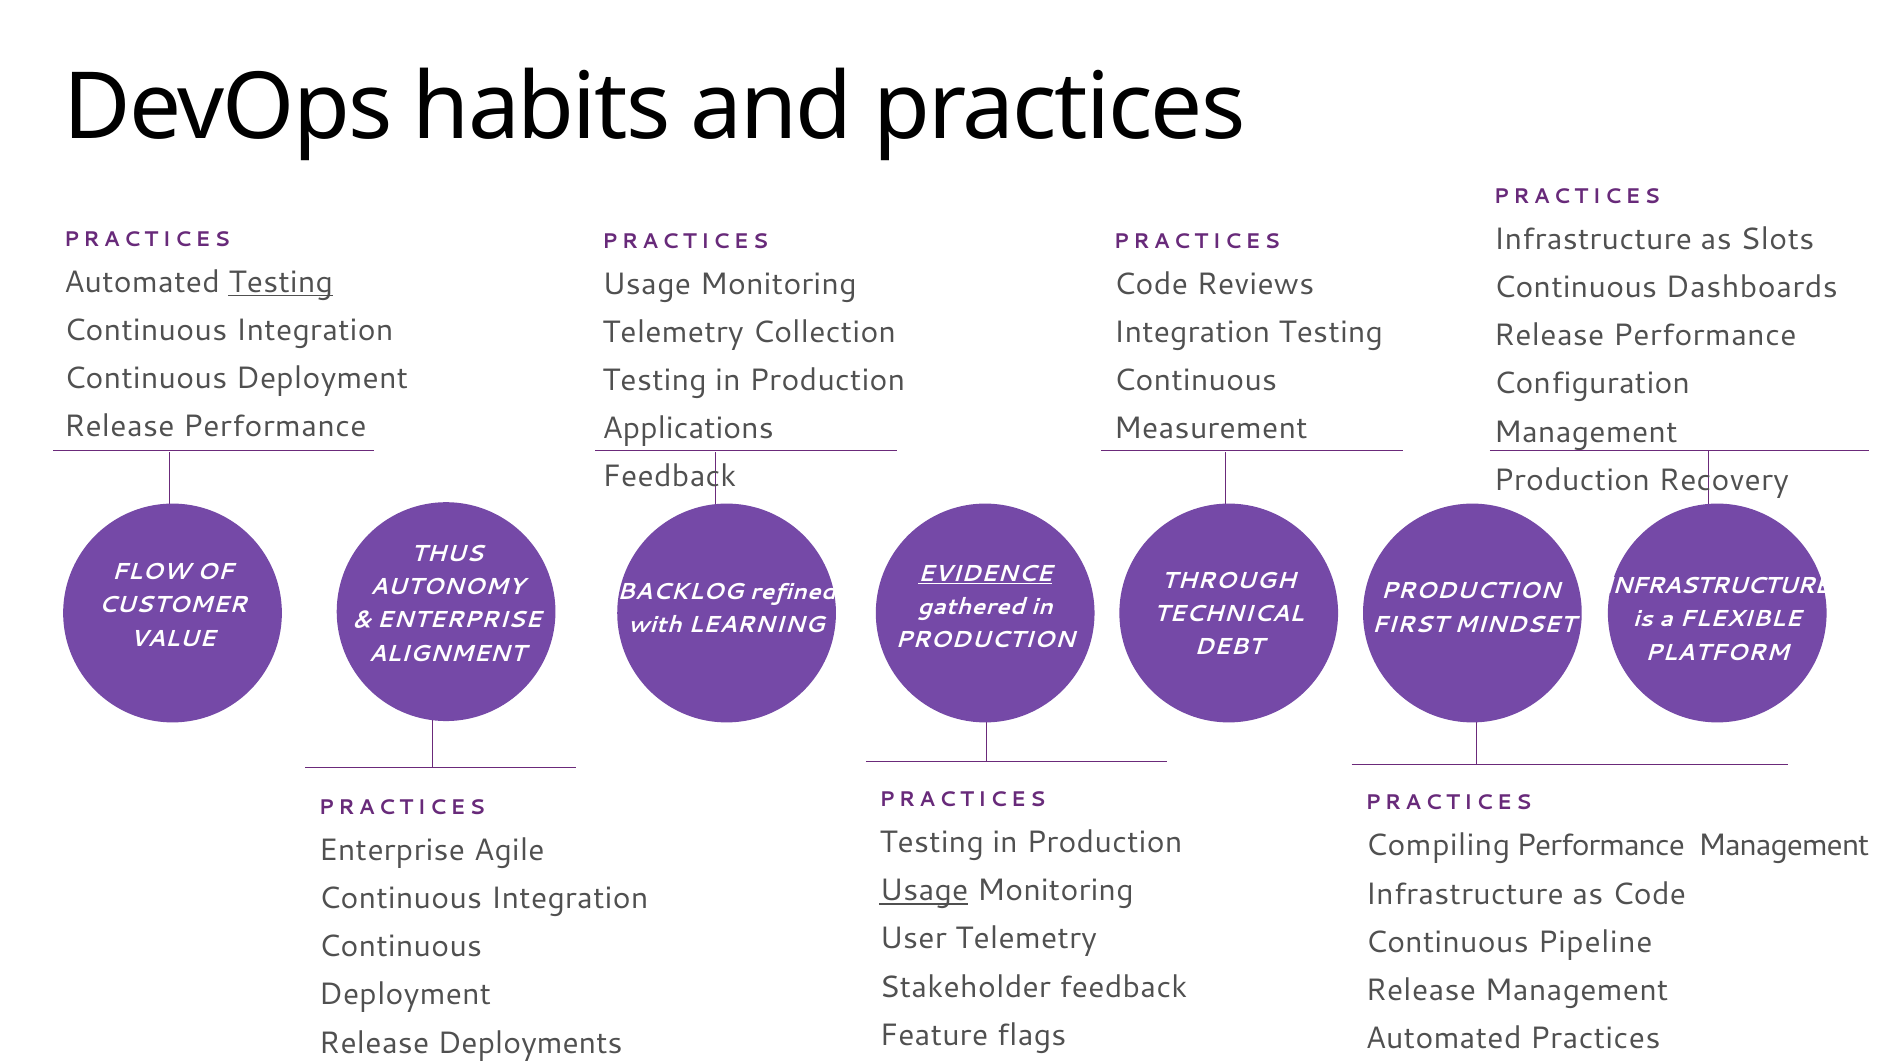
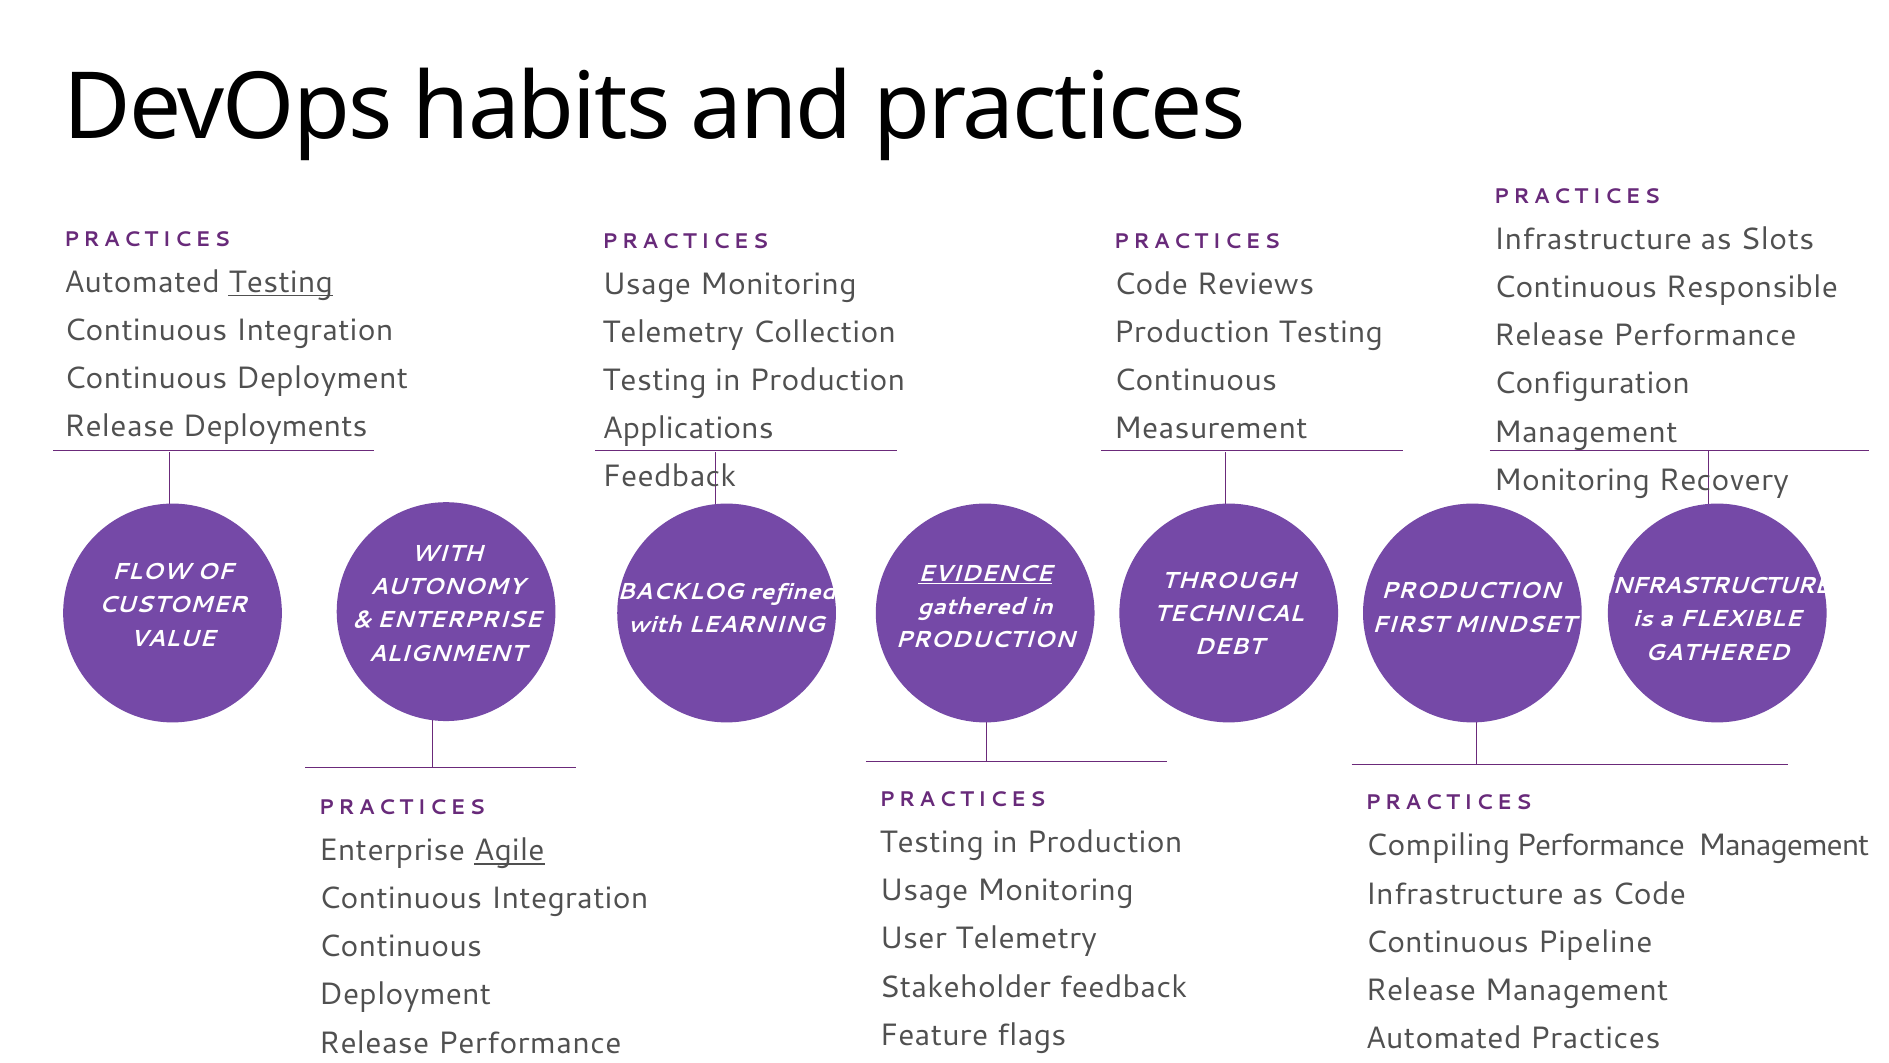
Dashboards: Dashboards -> Responsible
Integration at (1192, 332): Integration -> Production
Performance at (275, 426): Performance -> Deployments
Production at (1572, 480): Production -> Monitoring
THUS at (447, 553): THUS -> WITH
PLATFORM at (1717, 652): PLATFORM -> GATHERED
Agile underline: none -> present
Usage at (924, 890) underline: present -> none
Deployments at (530, 1042): Deployments -> Performance
